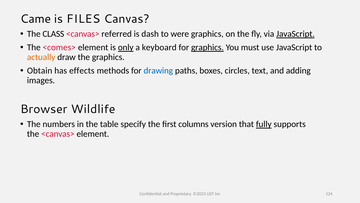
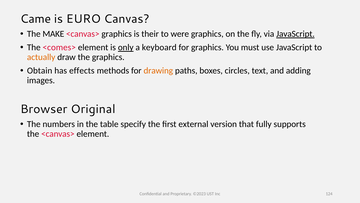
FILES: FILES -> EURO
CLASS: CLASS -> MAKE
<canvas> referred: referred -> graphics
dash: dash -> their
graphics at (207, 47) underline: present -> none
drawing colour: blue -> orange
Wildlife: Wildlife -> Original
columns: columns -> external
fully underline: present -> none
